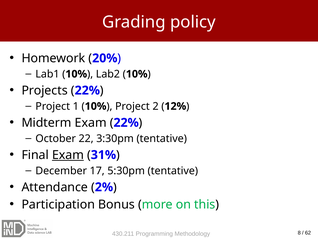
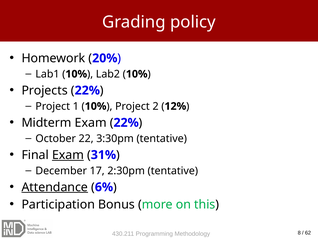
5:30pm: 5:30pm -> 2:30pm
Attendance underline: none -> present
2%: 2% -> 6%
